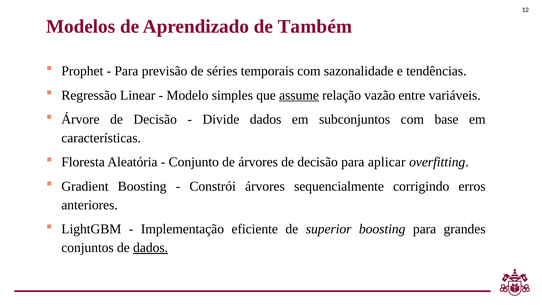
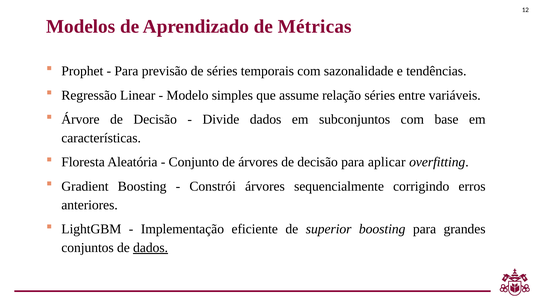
Também: Também -> Métricas
assume underline: present -> none
relação vazão: vazão -> séries
